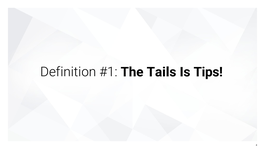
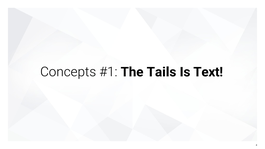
Definition: Definition -> Concepts
Tips: Tips -> Text
